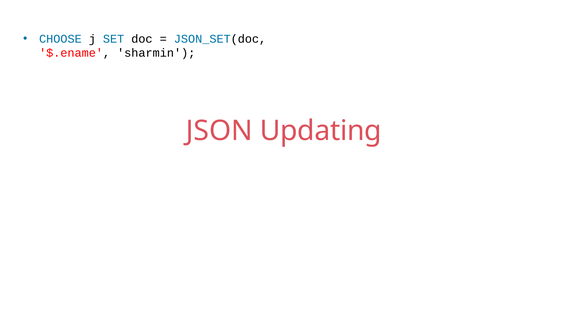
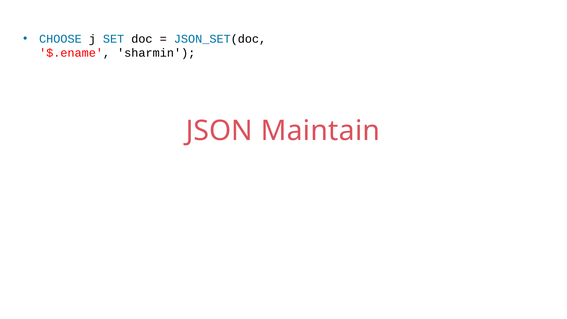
Updating: Updating -> Maintain
